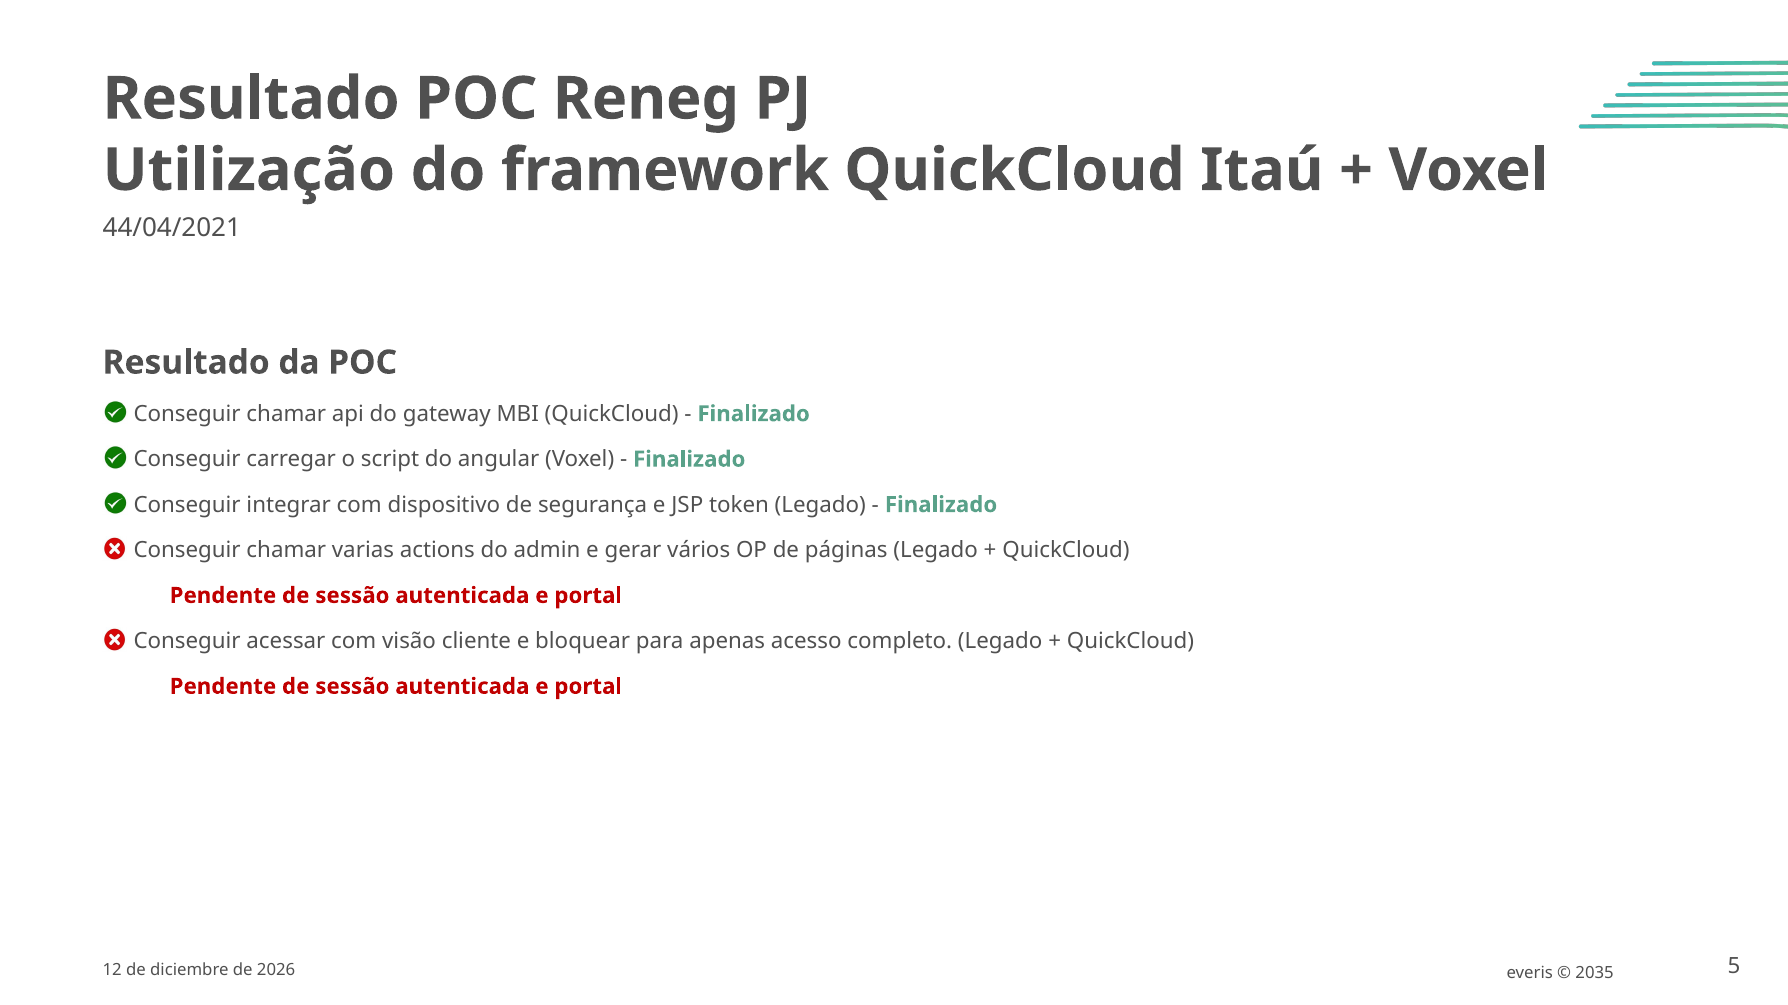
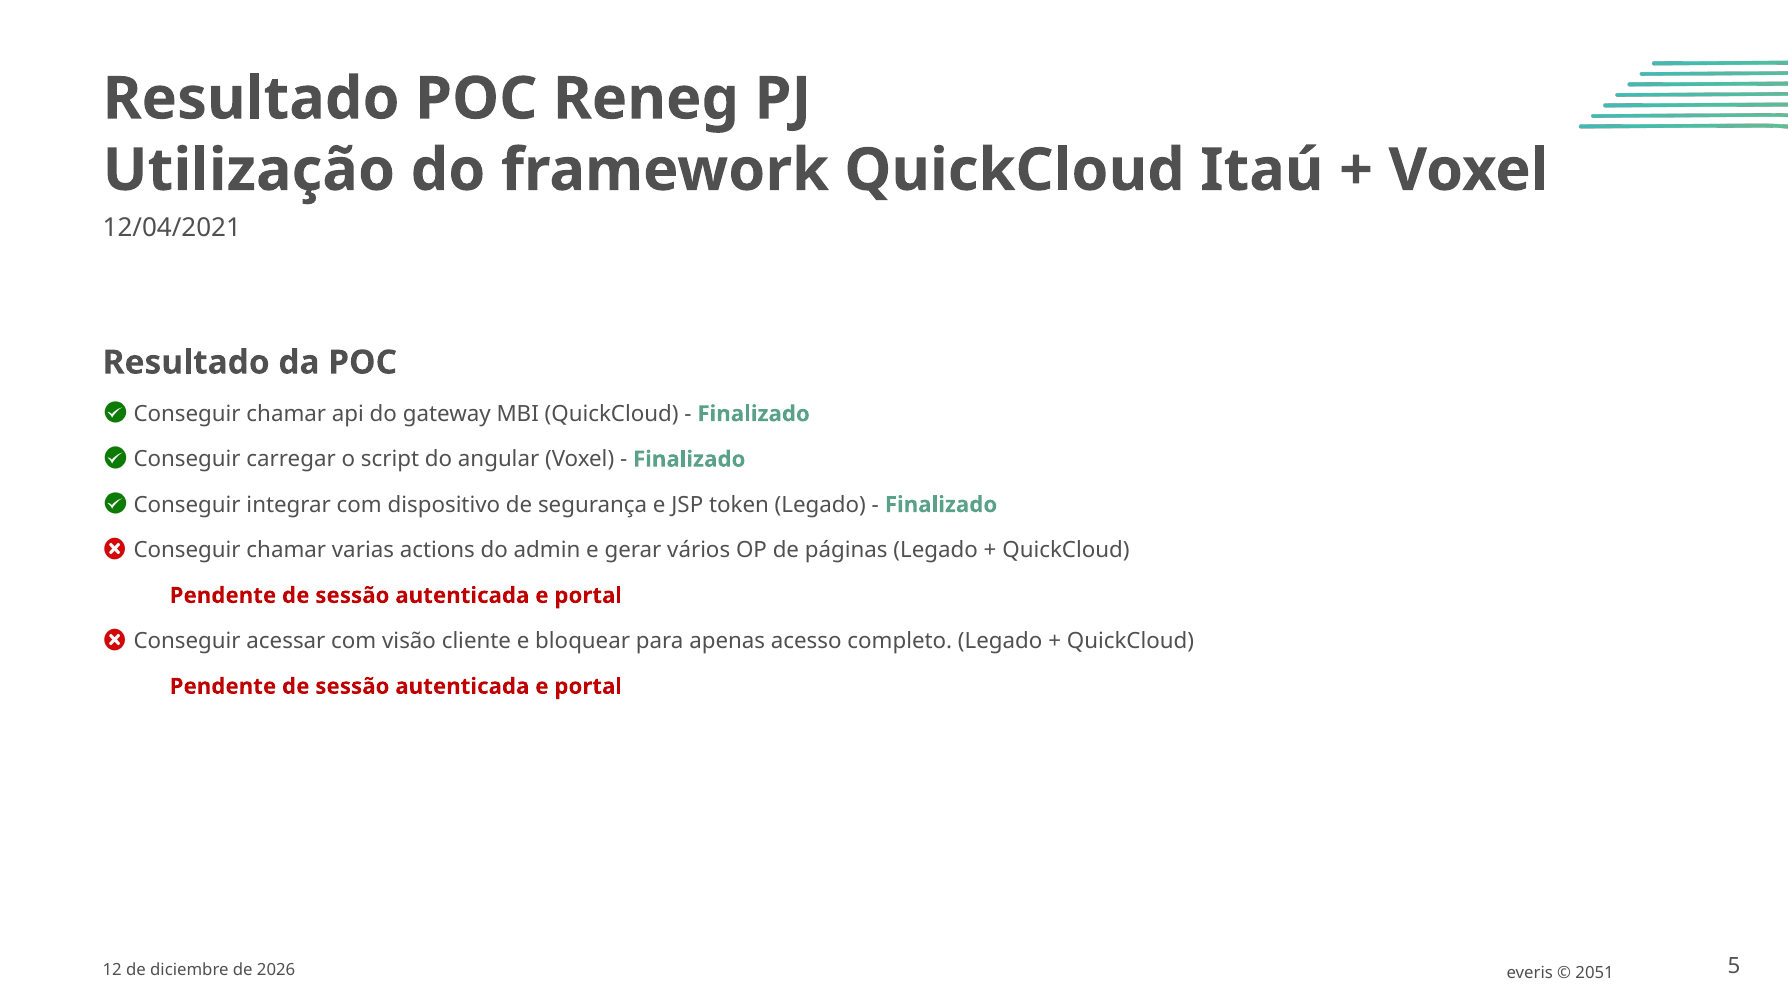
44/04/2021: 44/04/2021 -> 12/04/2021
2035: 2035 -> 2051
